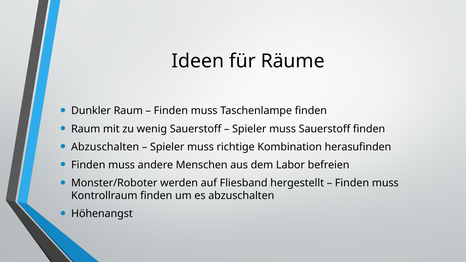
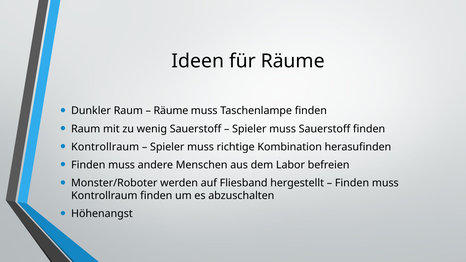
Finden at (171, 111): Finden -> Räume
Abzuschalten at (105, 147): Abzuschalten -> Kontrollraum
